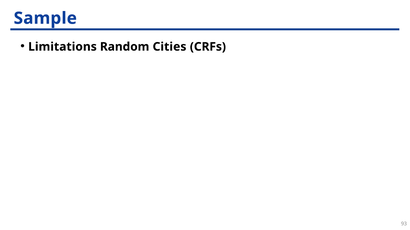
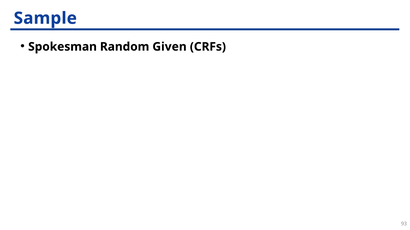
Limitations: Limitations -> Spokesman
Cities: Cities -> Given
